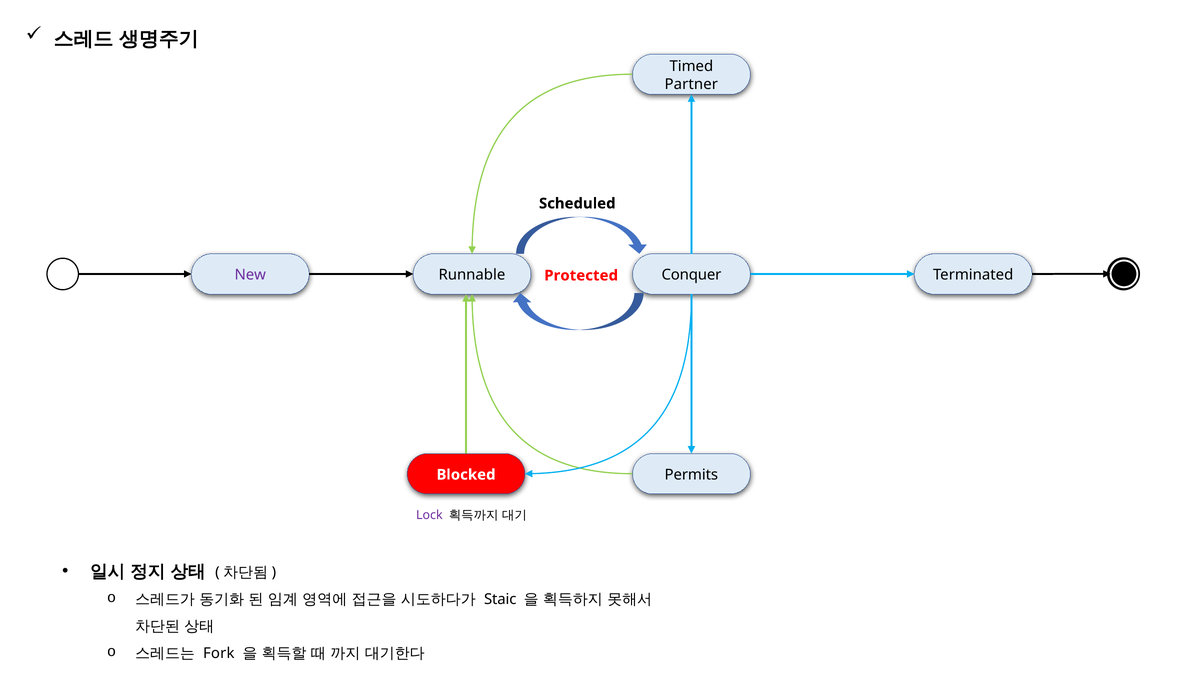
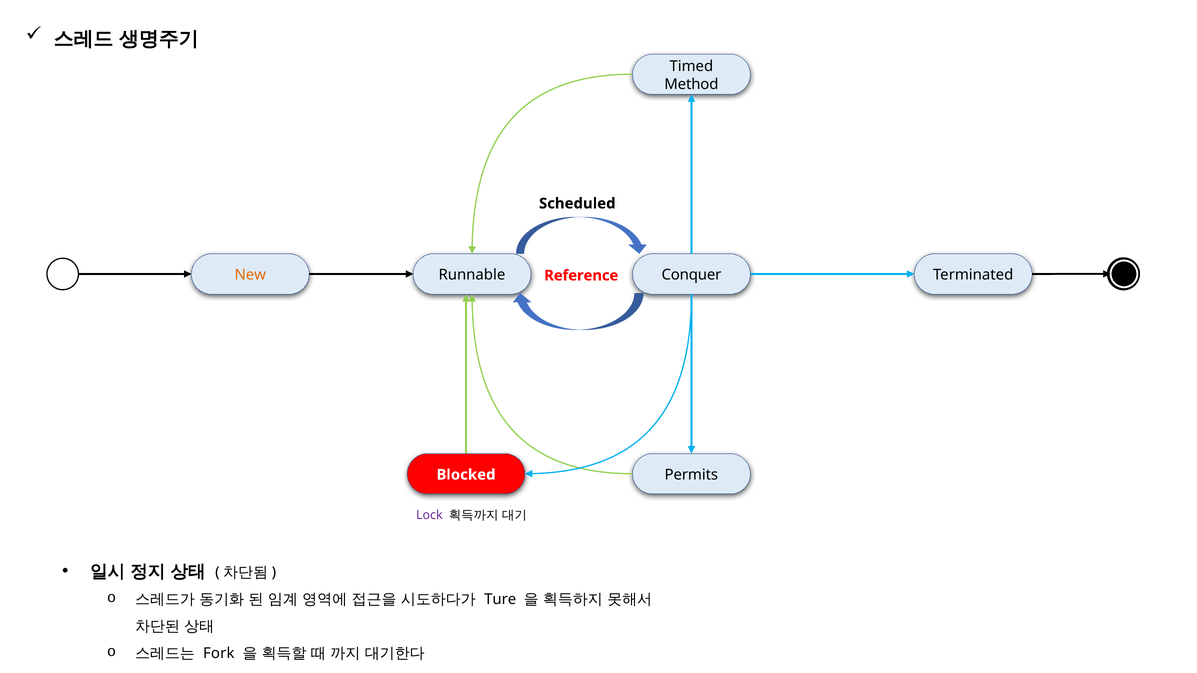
Partner: Partner -> Method
New colour: purple -> orange
Protected: Protected -> Reference
Staic: Staic -> Ture
